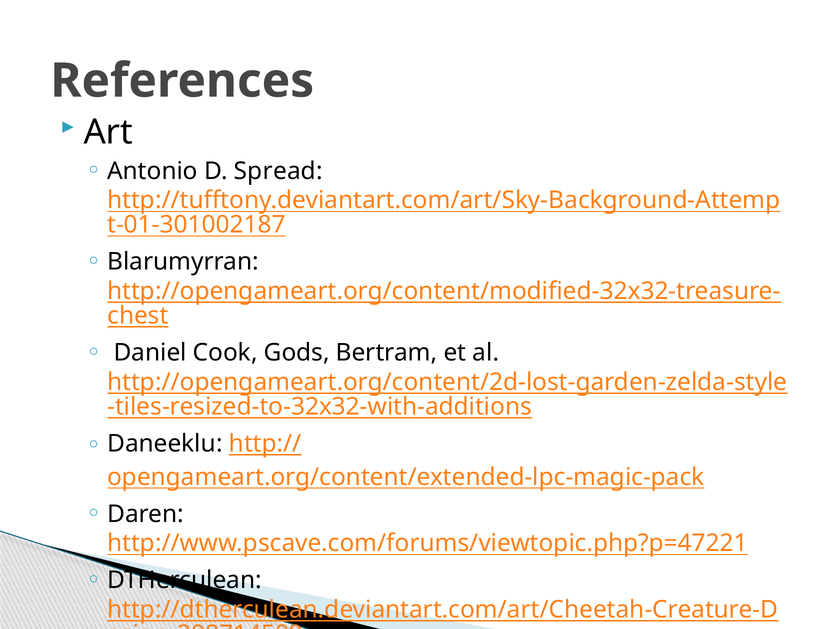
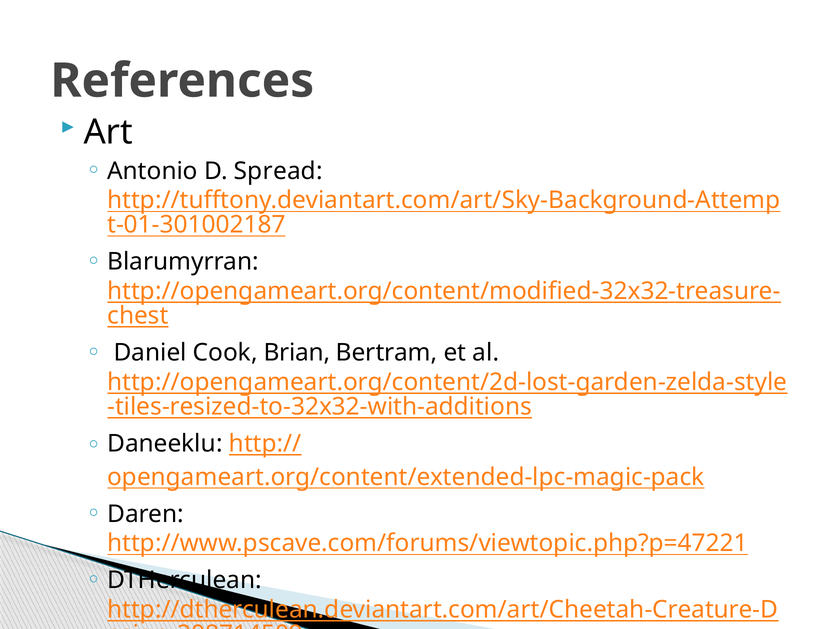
Gods: Gods -> Brian
